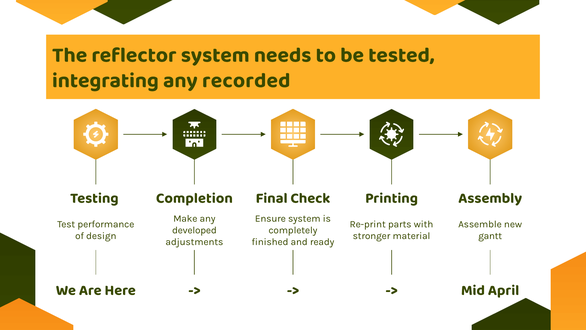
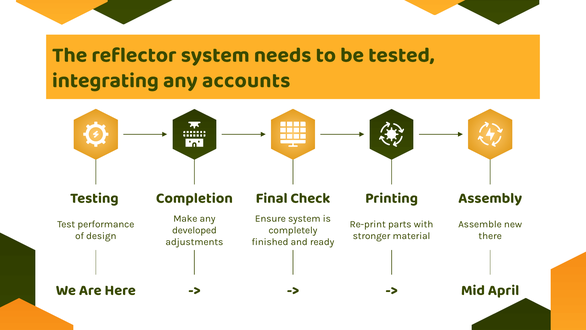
recorded: recorded -> accounts
gantt: gantt -> there
